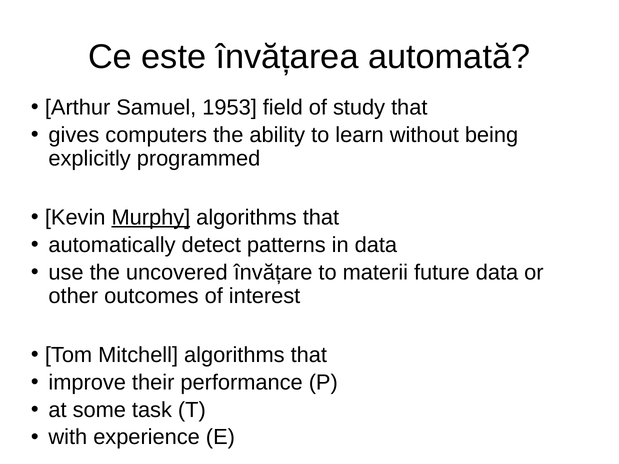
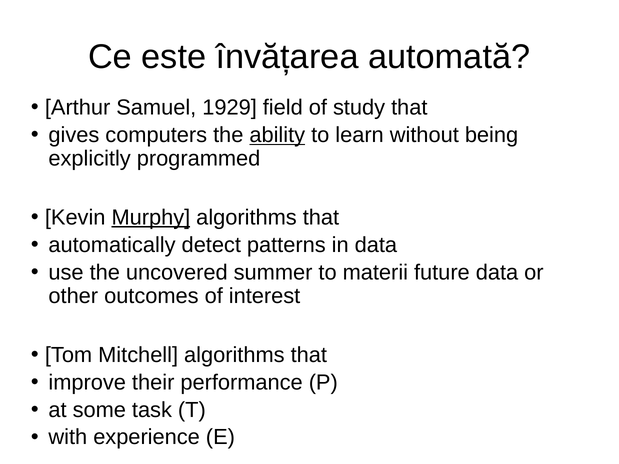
1953: 1953 -> 1929
ability underline: none -> present
învățare: învățare -> summer
